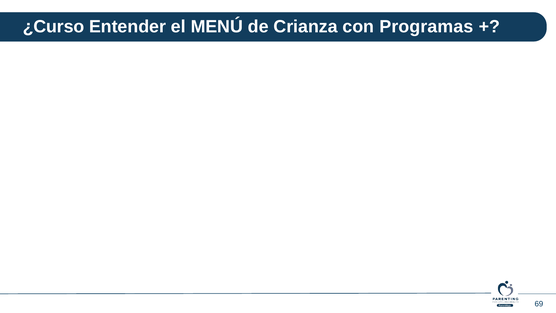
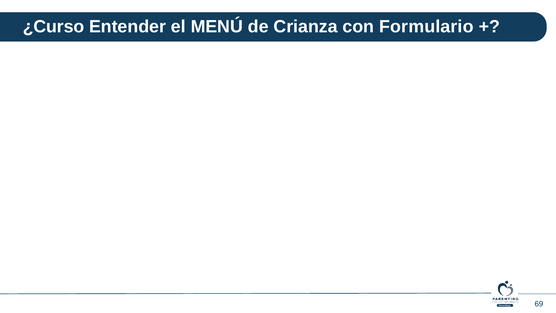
Programas: Programas -> Formulario
